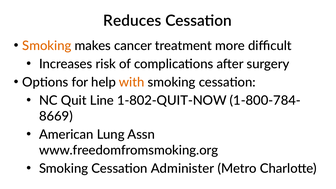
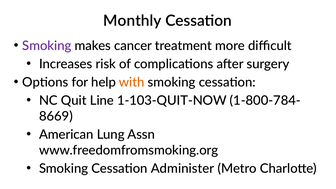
Reduces: Reduces -> Monthly
Smoking at (47, 46) colour: orange -> purple
1-802-QUIT-NOW: 1-802-QUIT-NOW -> 1-103-QUIT-NOW
